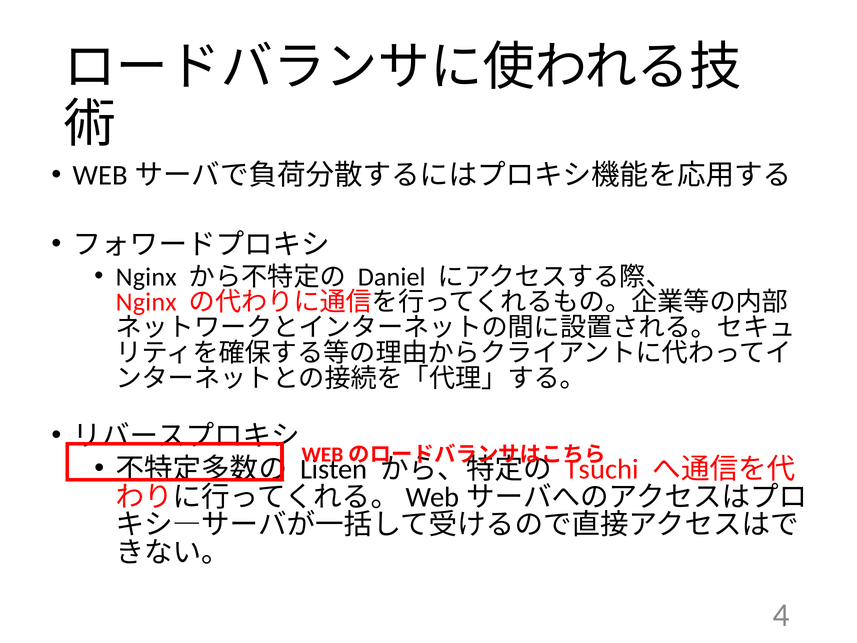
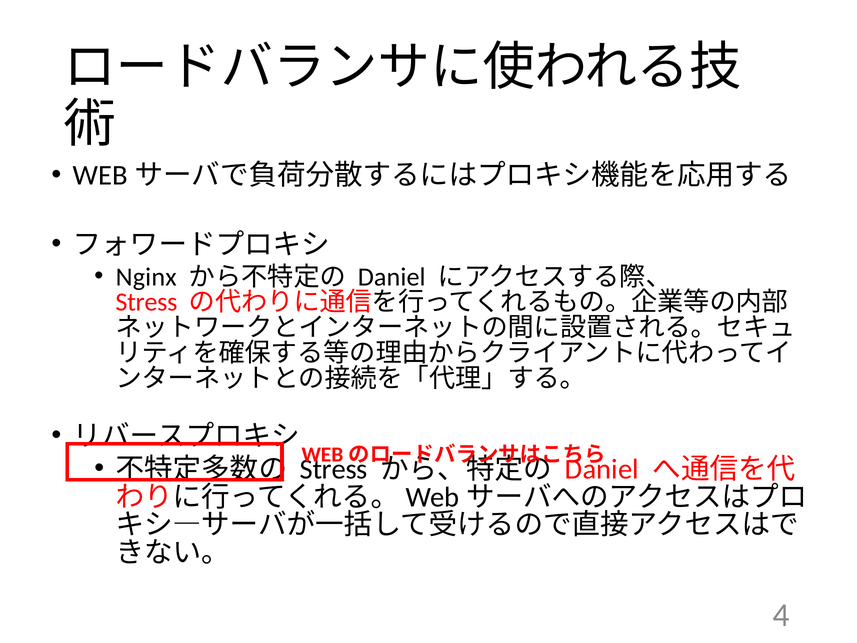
Nginx at (146, 302): Nginx -> Stress
Listen at (334, 469): Listen -> Stress
Tsuchi at (602, 469): Tsuchi -> Daniel
